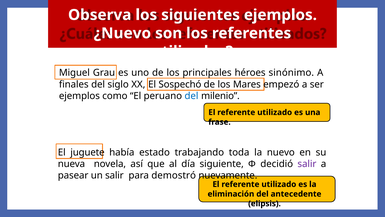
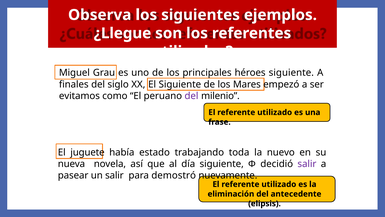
¿Nuevo: ¿Nuevo -> ¿Llegue
héroes sinónimo: sinónimo -> siguiente
El Sospechó: Sospechó -> Siguiente
ejemplos at (79, 96): ejemplos -> evitamos
del at (191, 96) colour: blue -> purple
